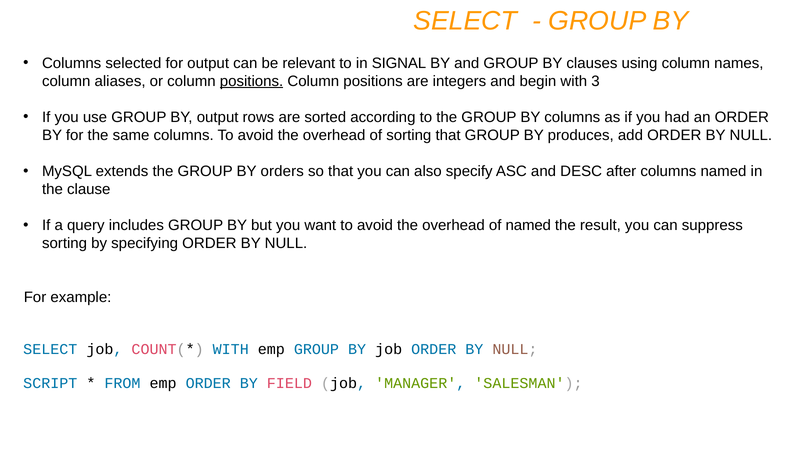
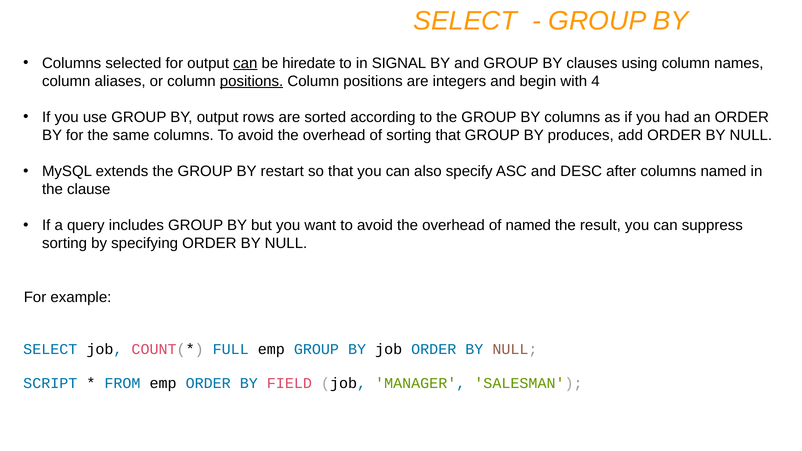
can at (245, 63) underline: none -> present
relevant: relevant -> hiredate
3: 3 -> 4
orders: orders -> restart
WITH at (231, 349): WITH -> FULL
